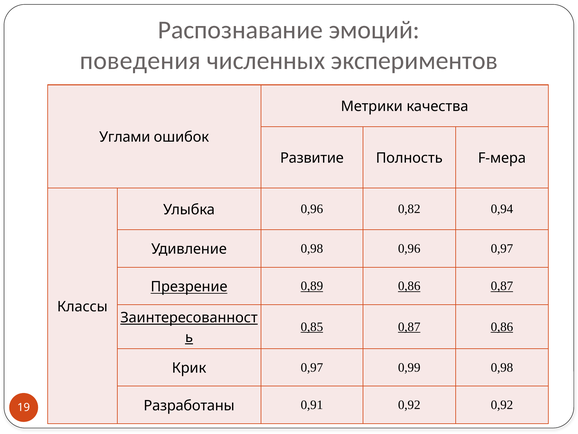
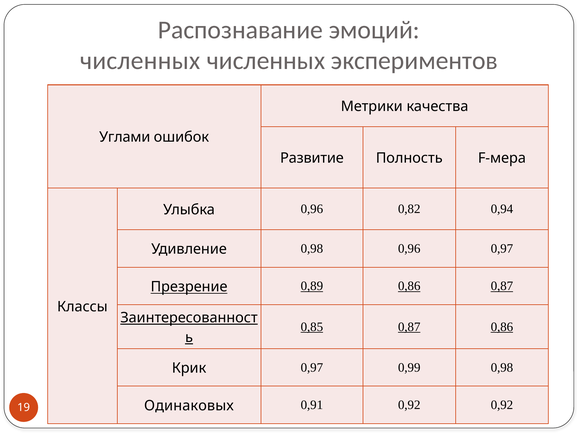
поведения at (140, 61): поведения -> численных
Разработаны: Разработаны -> Одинаковых
